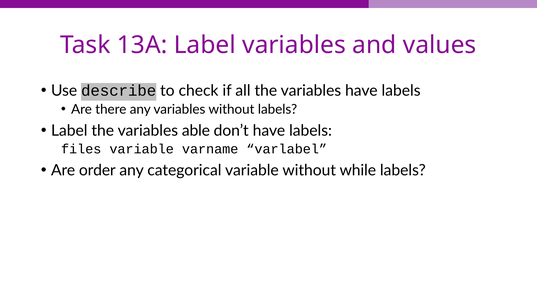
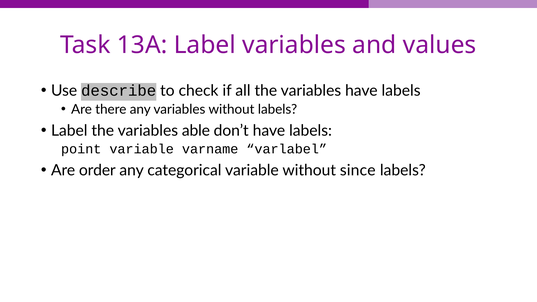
files: files -> point
while: while -> since
